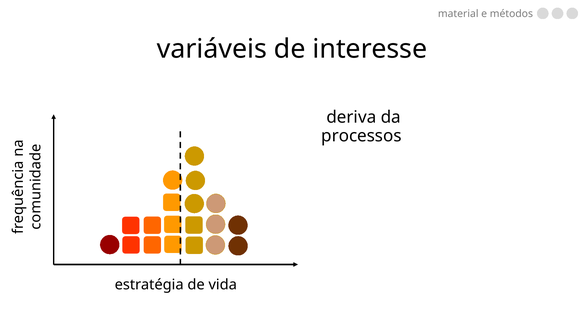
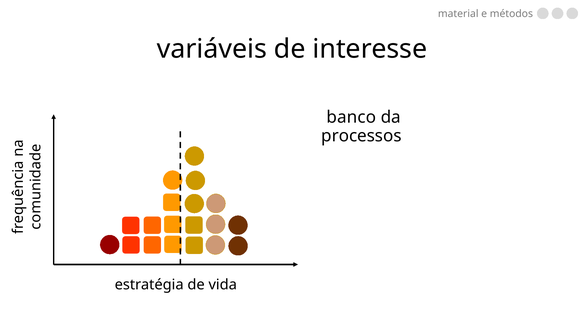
deriva: deriva -> banco
